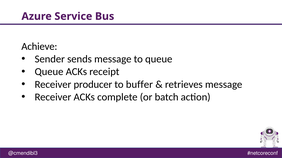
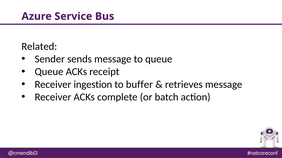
Achieve: Achieve -> Related
producer: producer -> ingestion
